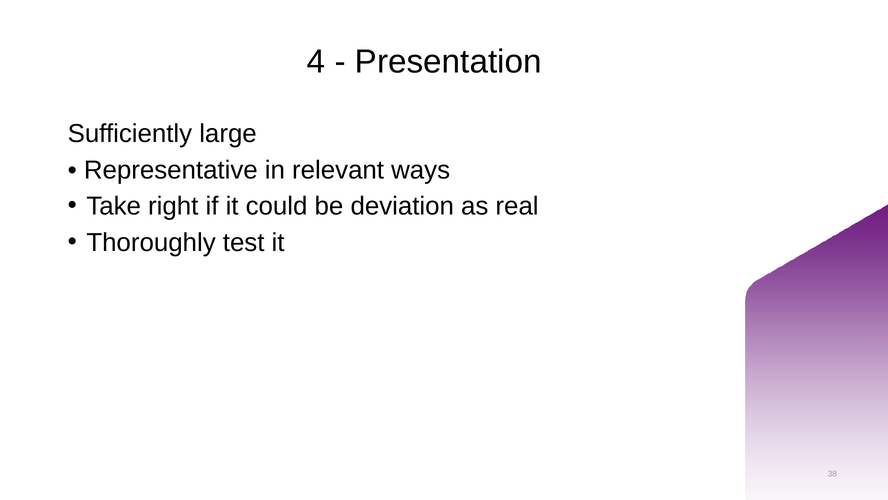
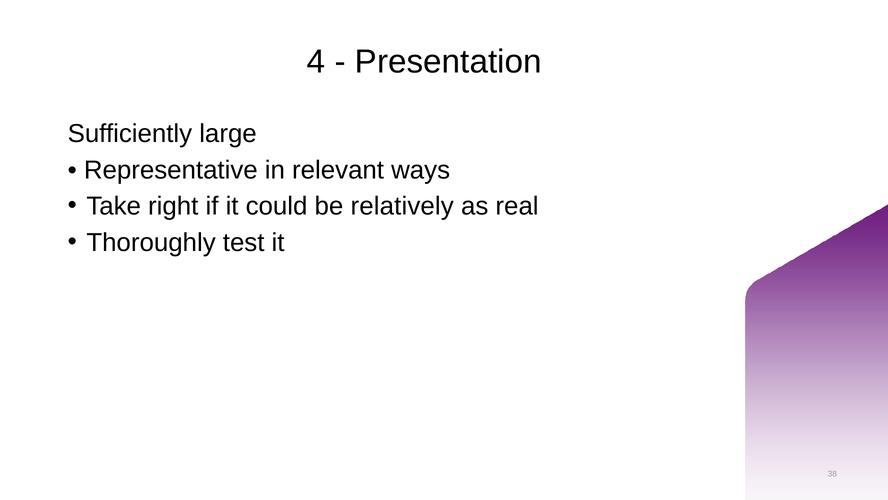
deviation: deviation -> relatively
